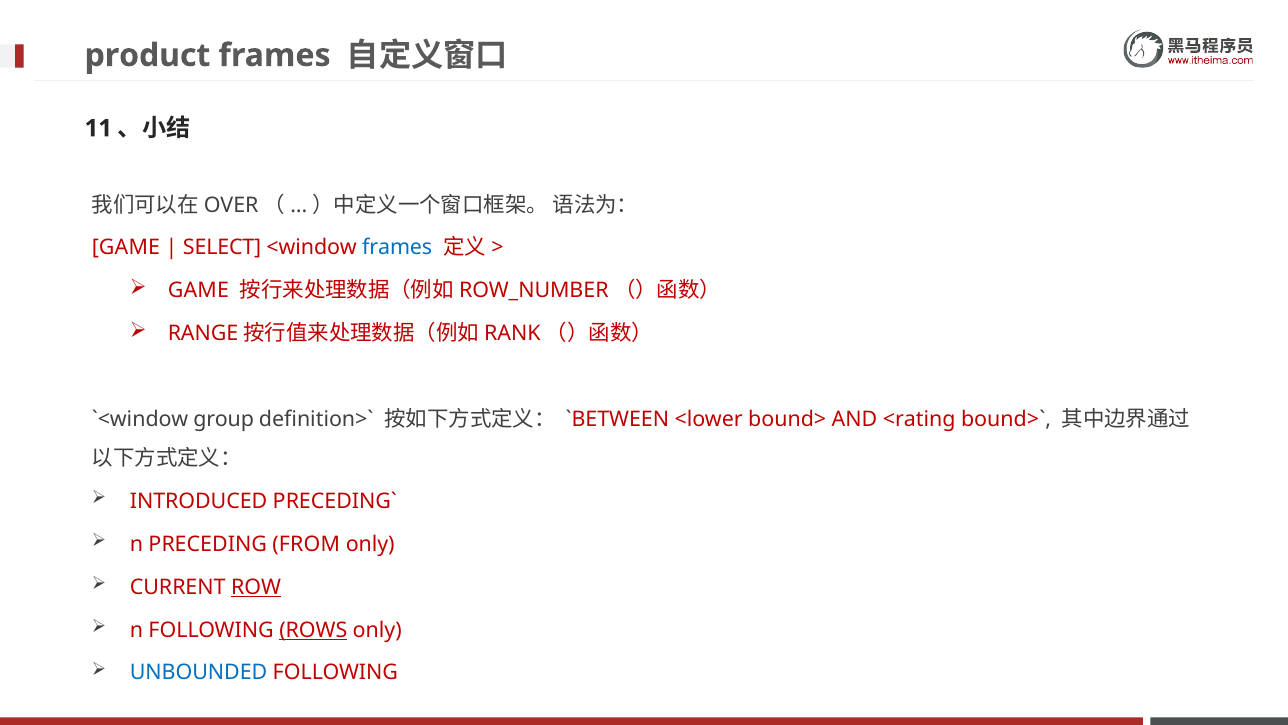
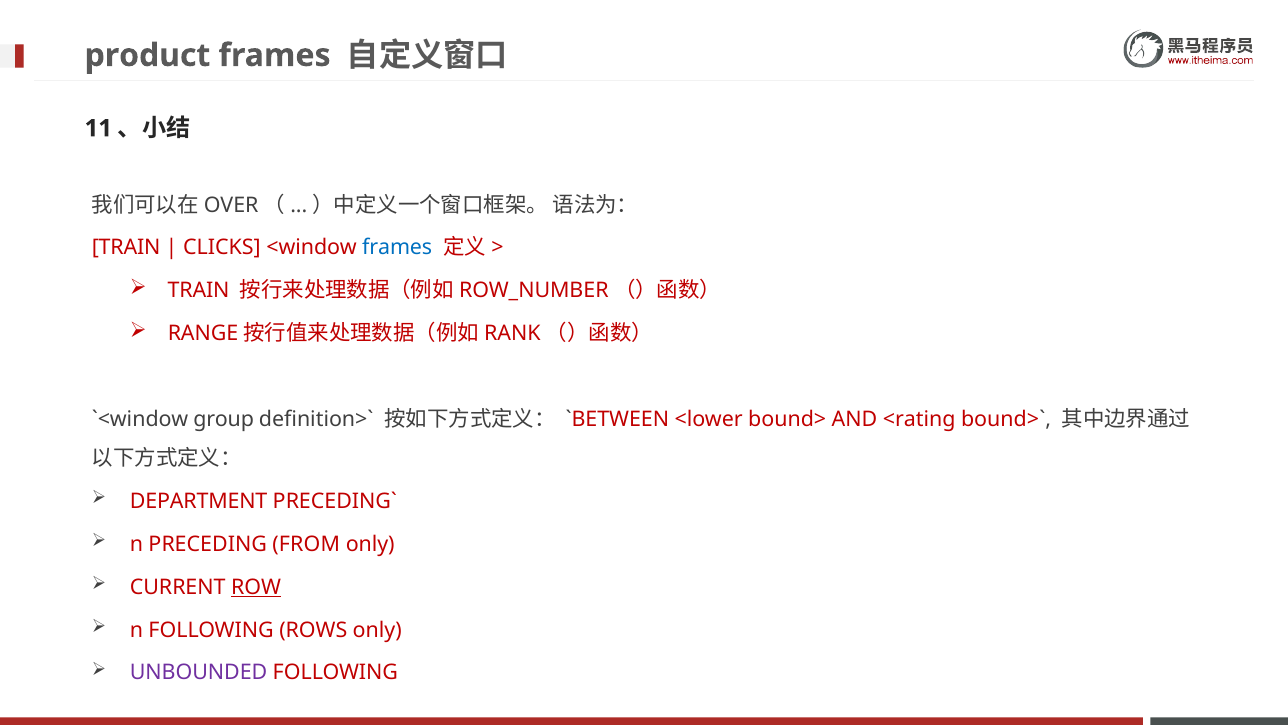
GAME at (126, 248): GAME -> TRAIN
SELECT: SELECT -> CLICKS
GAME at (198, 291): GAME -> TRAIN
INTRODUCED: INTRODUCED -> DEPARTMENT
ROWS underline: present -> none
UNBOUNDED colour: blue -> purple
